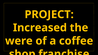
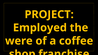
Increased: Increased -> Employed
